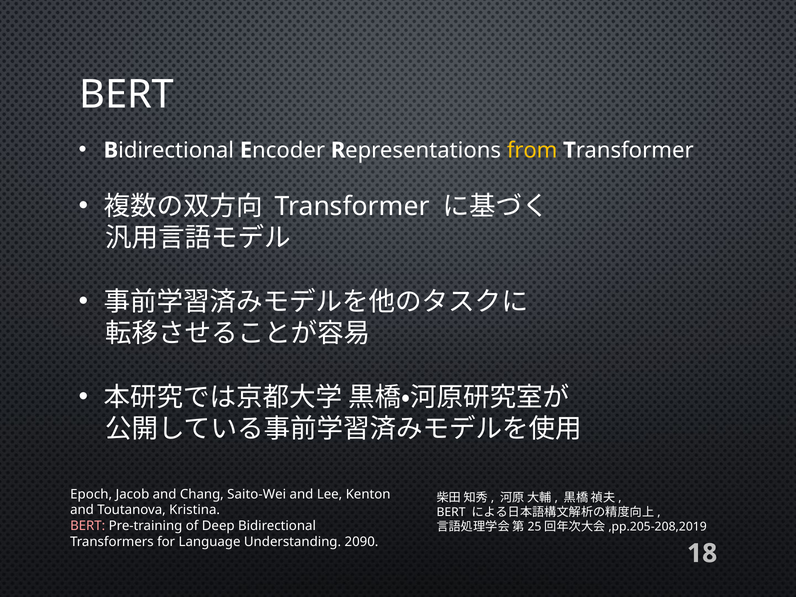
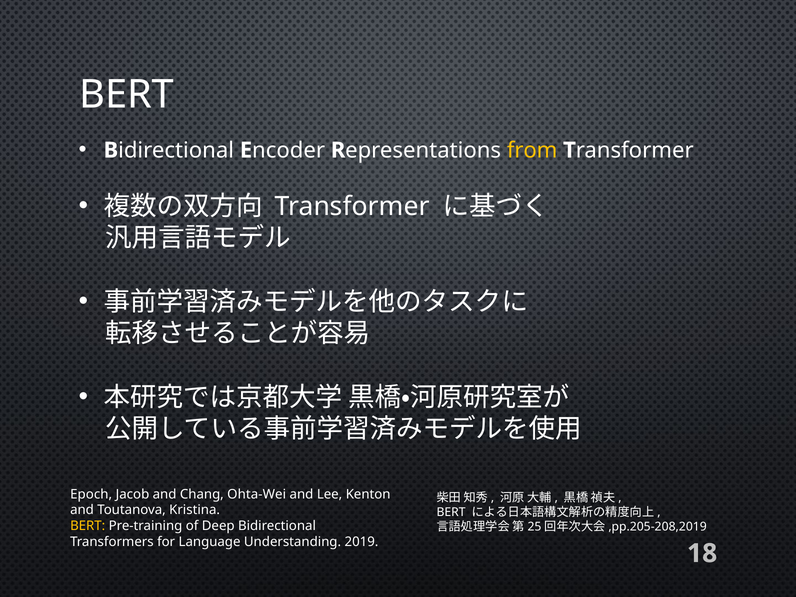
Saito-Wei: Saito-Wei -> Ohta-Wei
BERT at (88, 526) colour: pink -> yellow
2090: 2090 -> 2019
